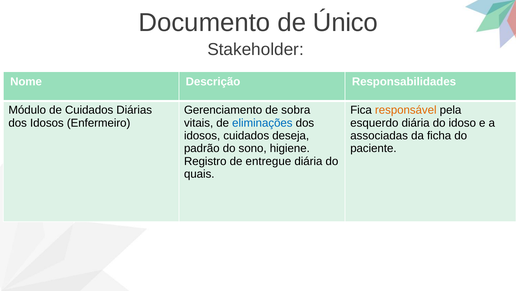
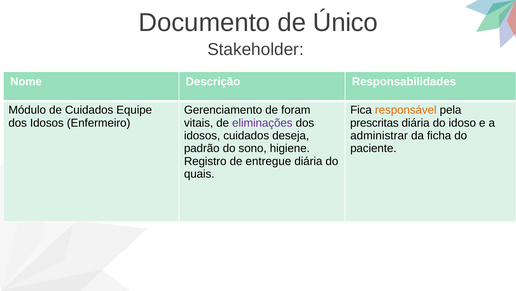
Diárias: Diárias -> Equipe
sobra: sobra -> foram
eliminações colour: blue -> purple
esquerdo: esquerdo -> prescritas
associadas: associadas -> administrar
